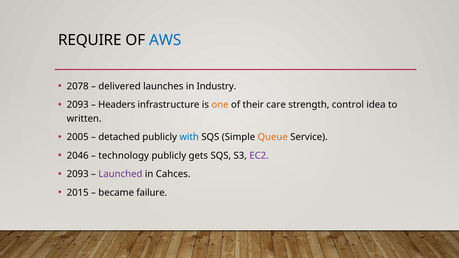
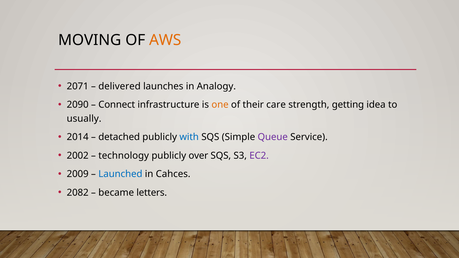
REQUIRE: REQUIRE -> MOVING
AWS colour: blue -> orange
2078: 2078 -> 2071
Industry: Industry -> Analogy
2093 at (78, 105): 2093 -> 2090
Headers: Headers -> Connect
control: control -> getting
written: written -> usually
2005: 2005 -> 2014
Queue colour: orange -> purple
2046: 2046 -> 2002
gets: gets -> over
2093 at (78, 174): 2093 -> 2009
Launched colour: purple -> blue
2015: 2015 -> 2082
failure: failure -> letters
